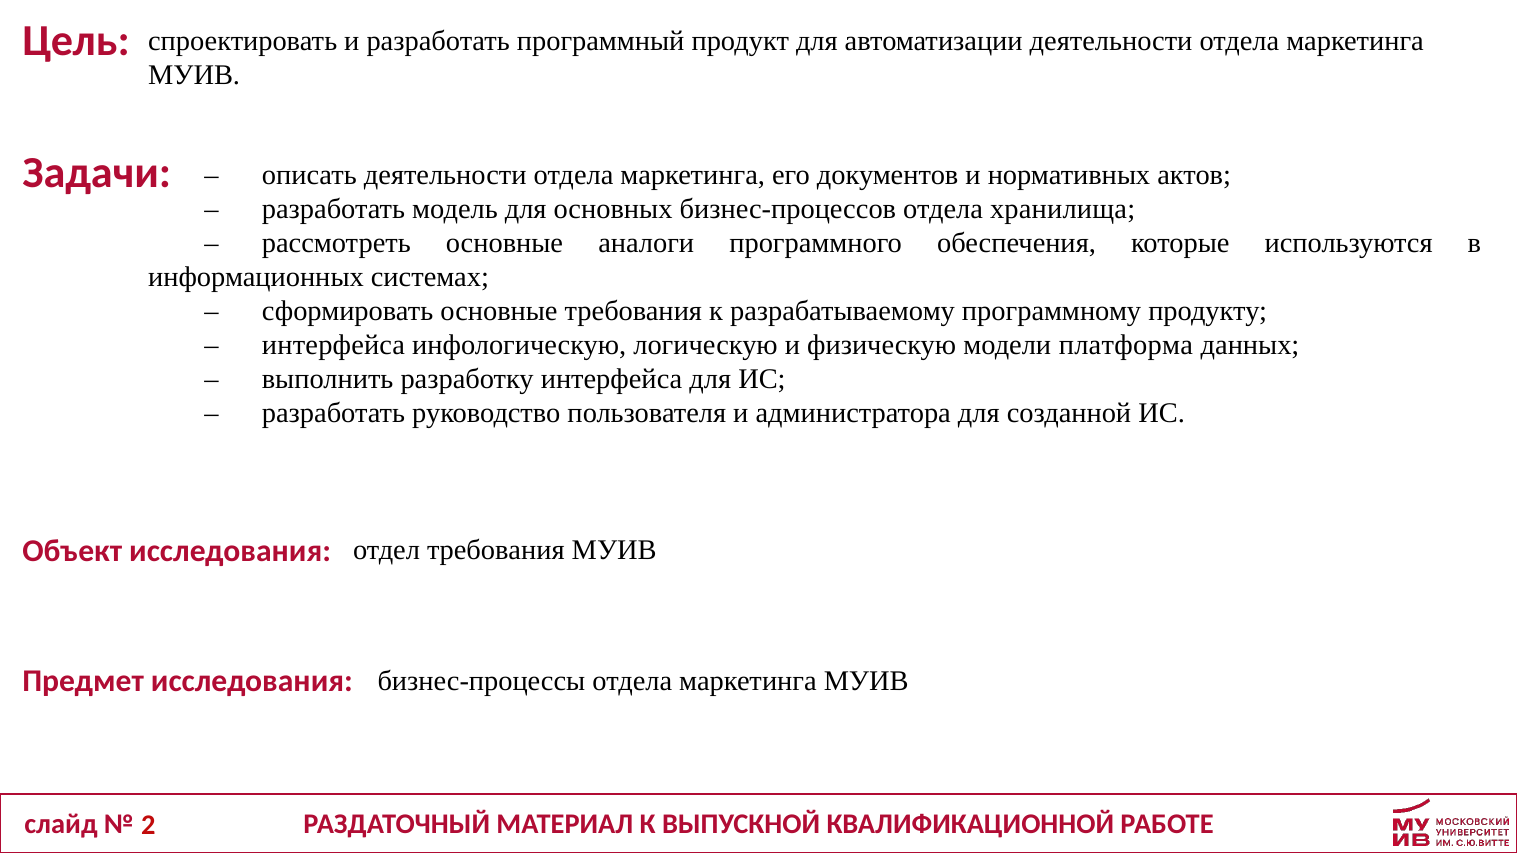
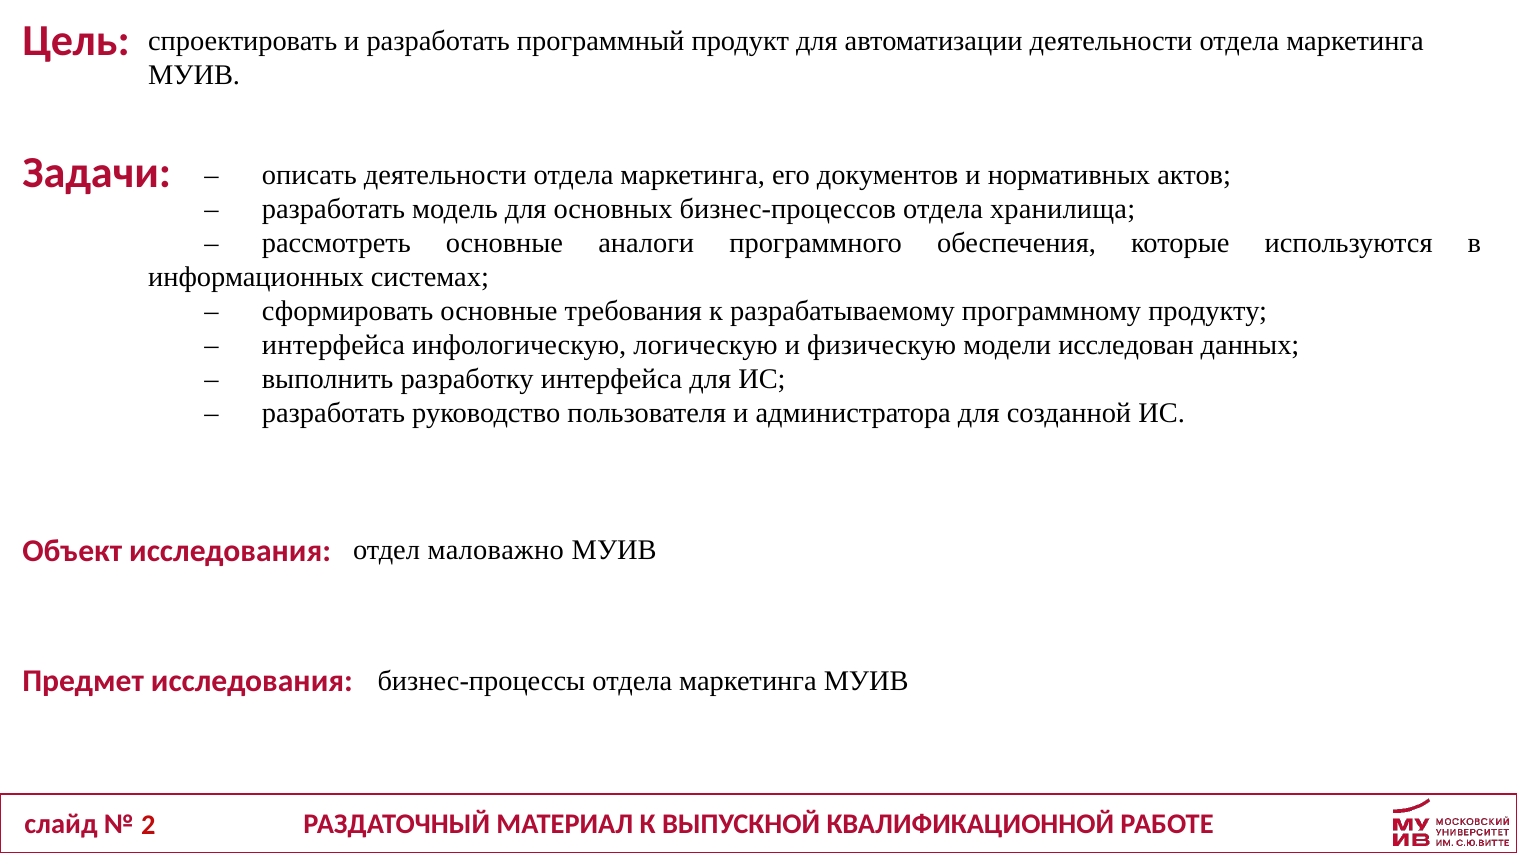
платформа: платформа -> исследован
отдел требования: требования -> маловажно
